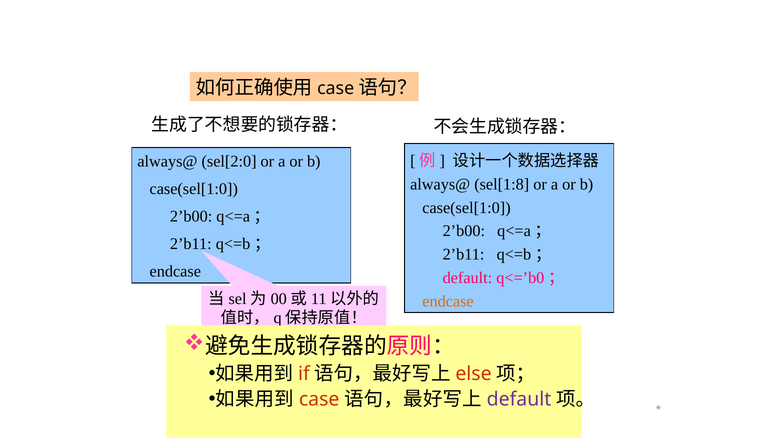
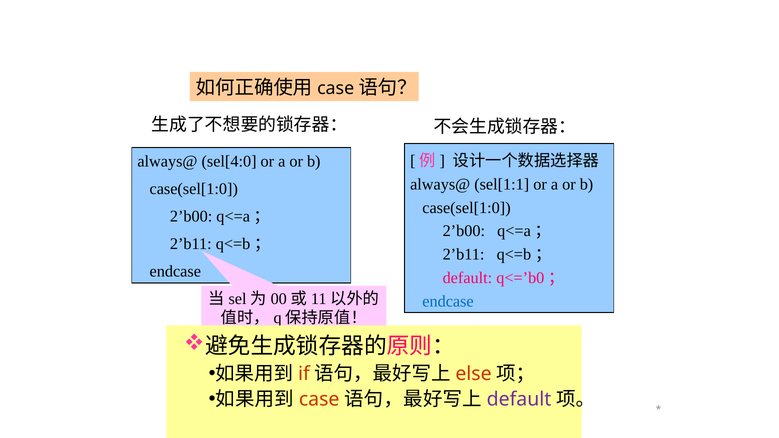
sel[2:0: sel[2:0 -> sel[4:0
sel[1:8: sel[1:8 -> sel[1:1
endcase at (448, 301) colour: orange -> blue
